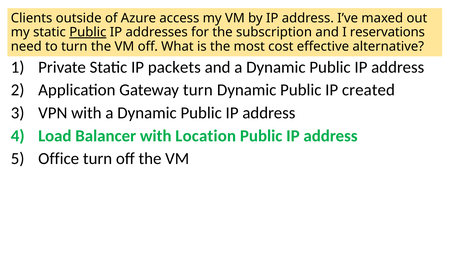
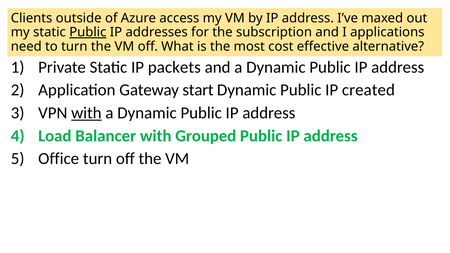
reservations: reservations -> applications
Gateway turn: turn -> start
with at (86, 113) underline: none -> present
Location: Location -> Grouped
